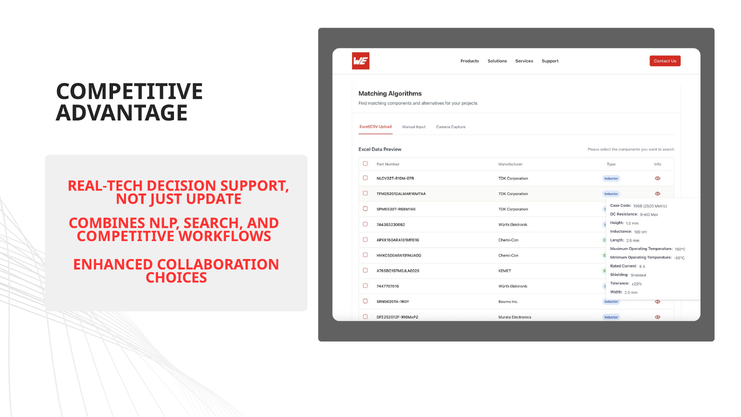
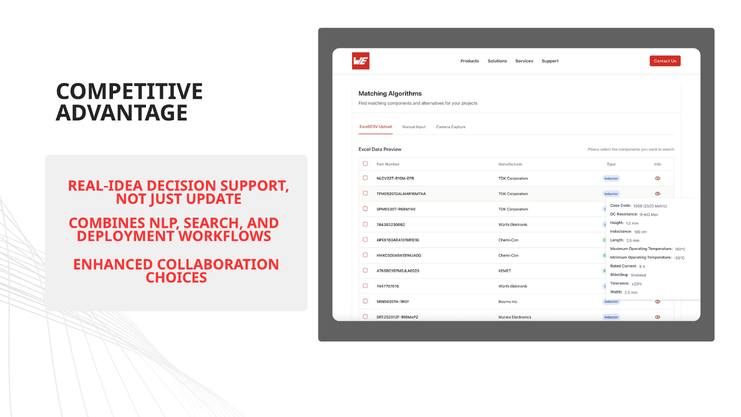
REAL-TECH: REAL-TECH -> REAL-IDEA
COMPETITIVE at (126, 236): COMPETITIVE -> DEPLOYMENT
